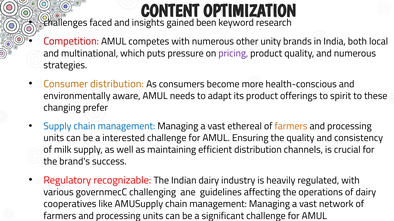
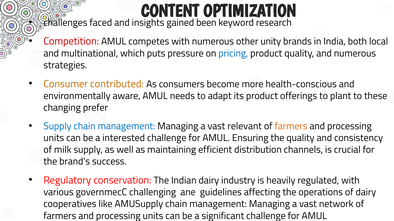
pricing colour: purple -> blue
Consumer distribution: distribution -> contributed
spirit: spirit -> plant
ethereal: ethereal -> relevant
recognizable: recognizable -> conservation
